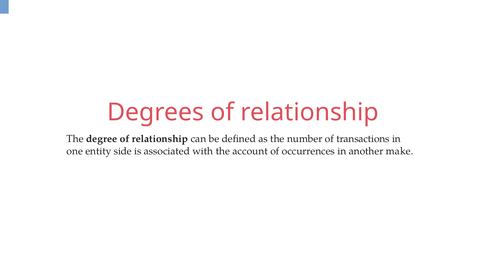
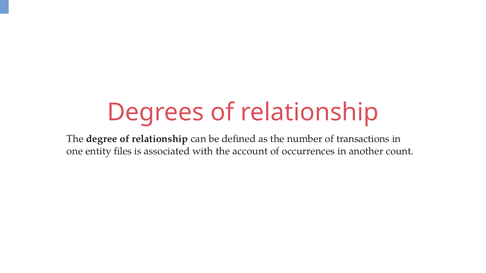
side: side -> files
make: make -> count
